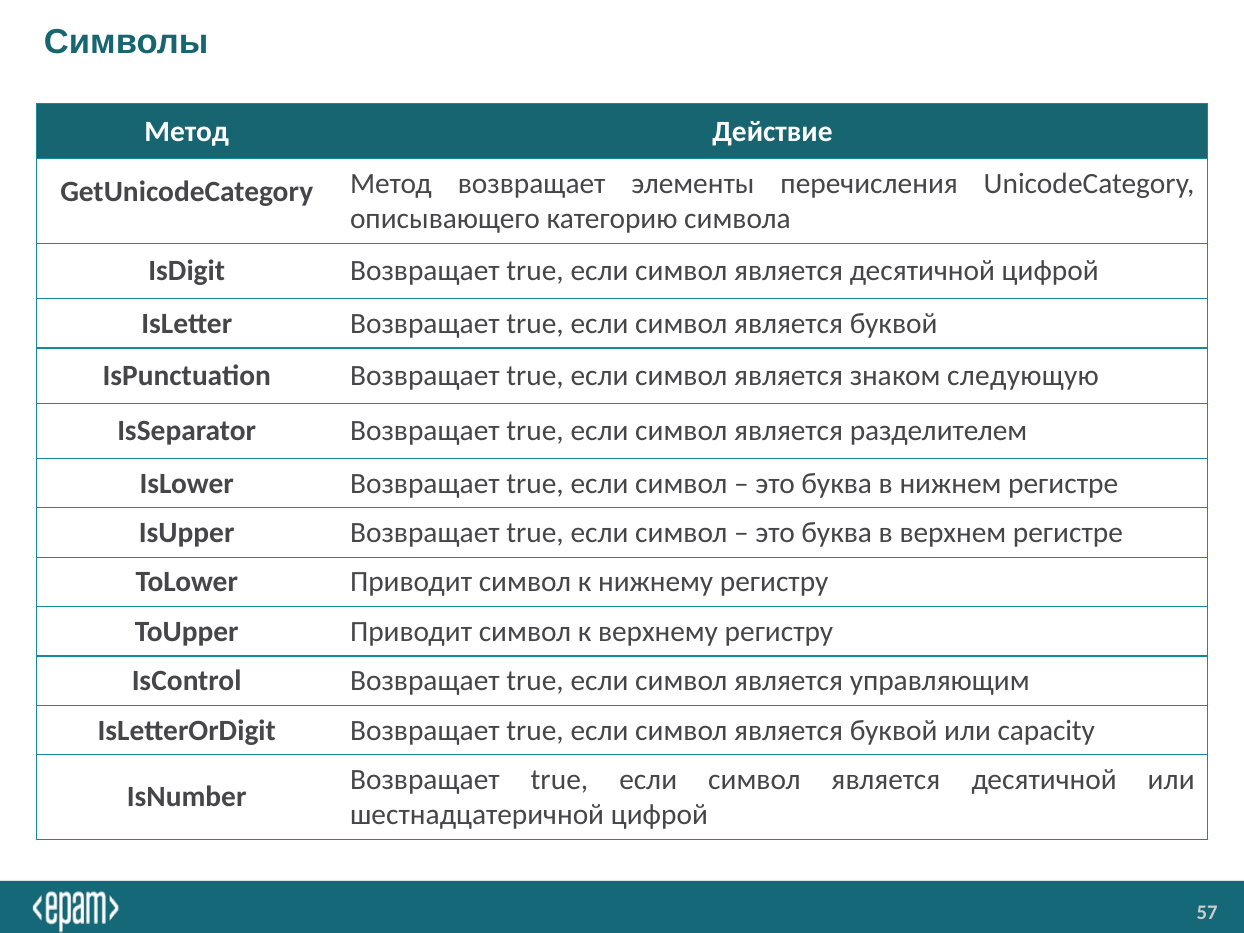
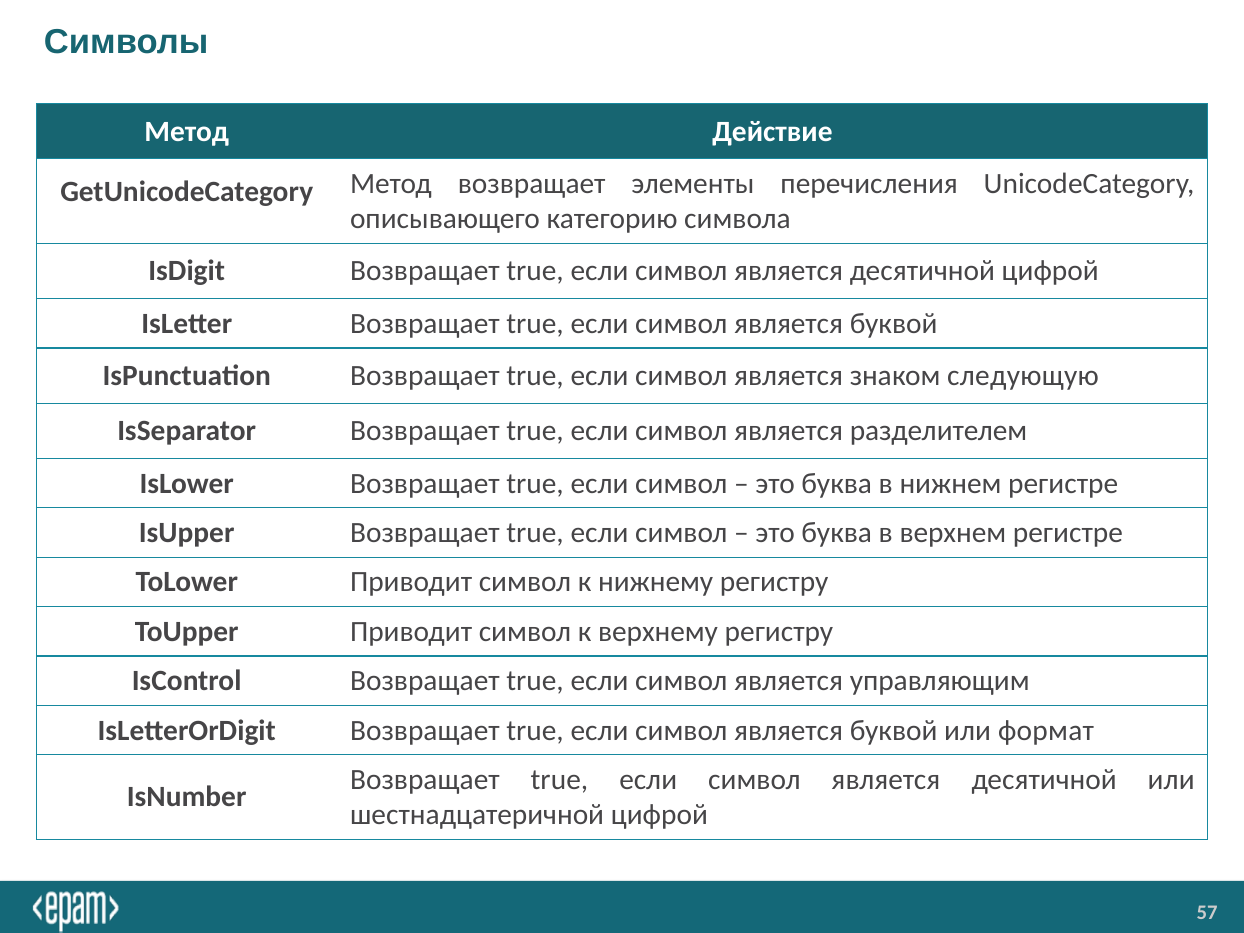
capacity: capacity -> формат
